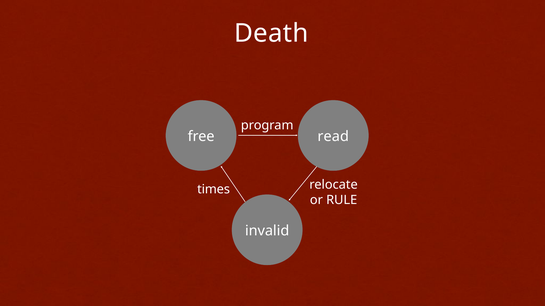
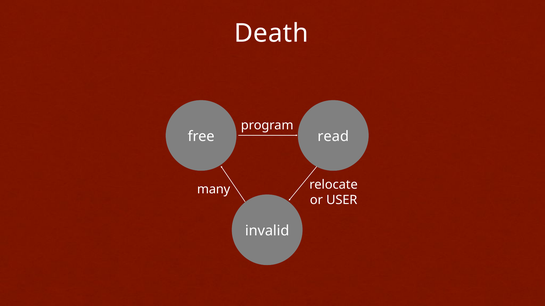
times: times -> many
RULE: RULE -> USER
